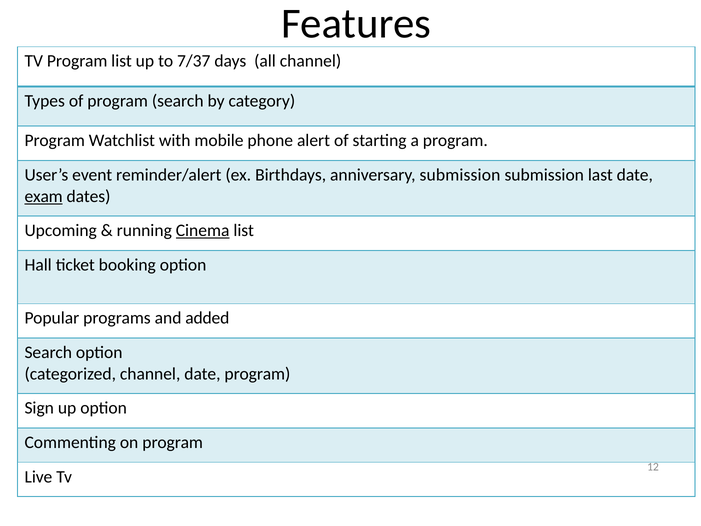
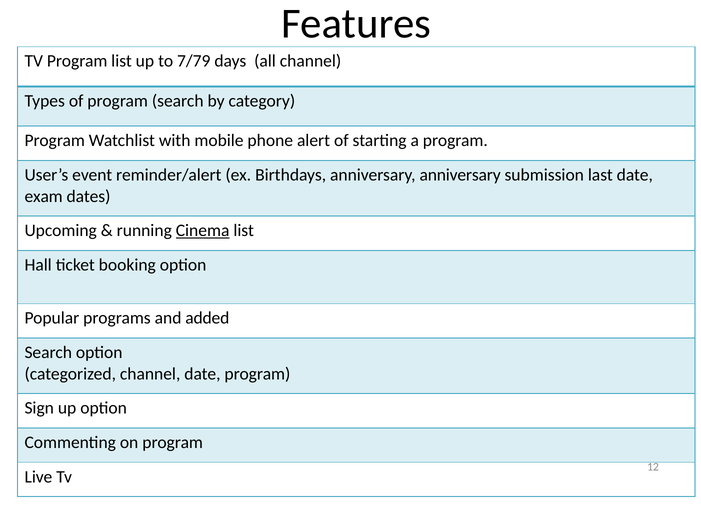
7/37: 7/37 -> 7/79
anniversary submission: submission -> anniversary
exam underline: present -> none
